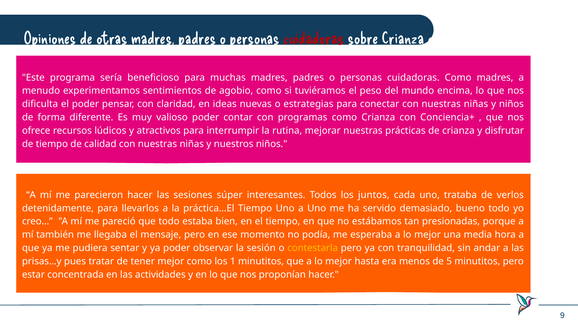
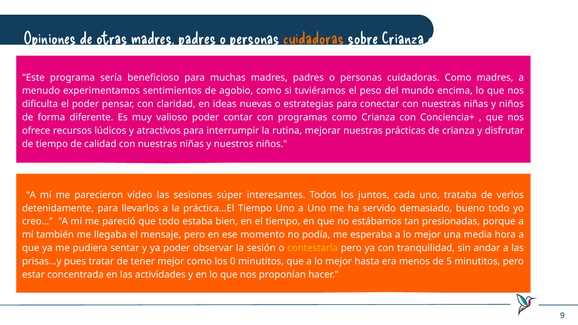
cuidadoras at (314, 39) colour: red -> orange
parecieron hacer: hacer -> vídeo
1: 1 -> 0
